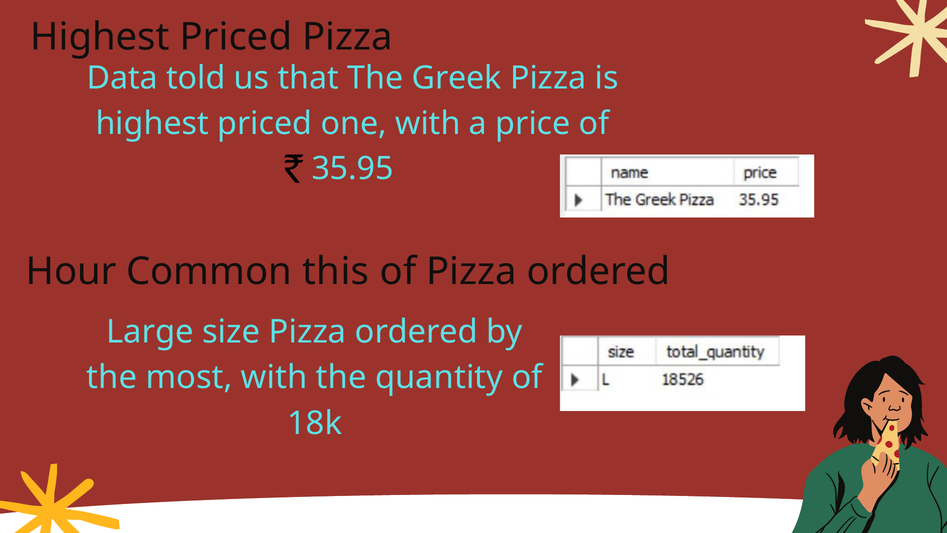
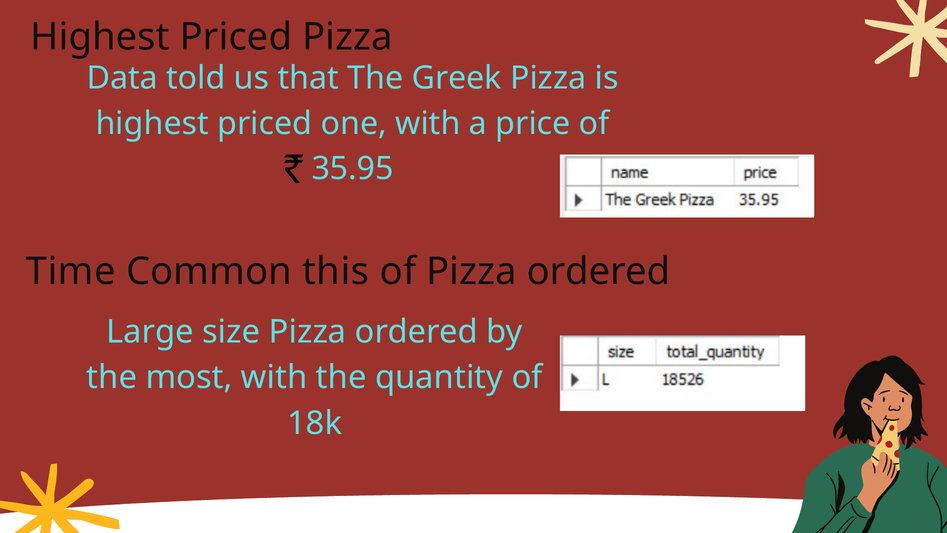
Hour: Hour -> Time
